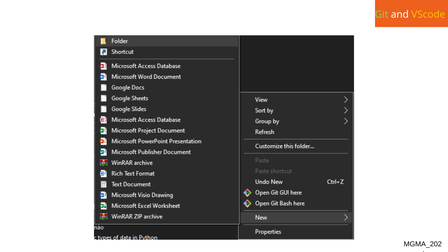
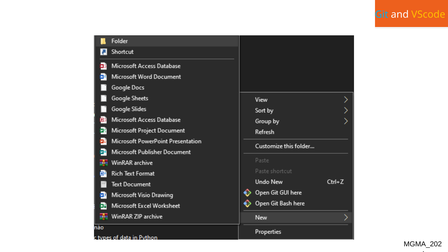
Git colour: light green -> light blue
